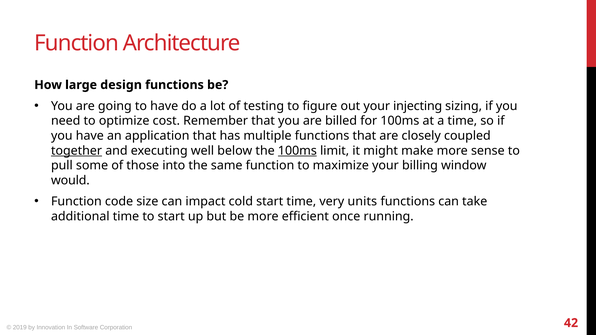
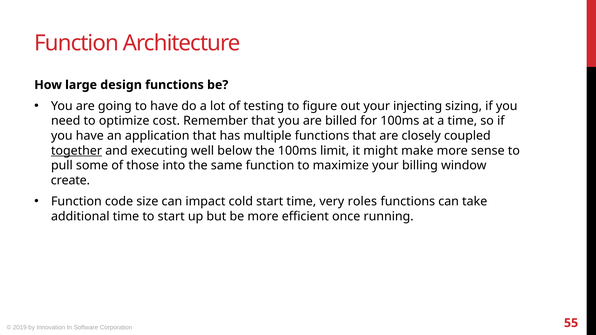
100ms at (297, 151) underline: present -> none
would: would -> create
units: units -> roles
42: 42 -> 55
